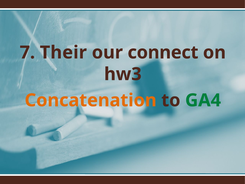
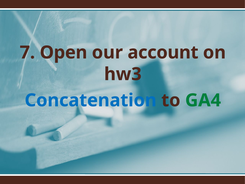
Their: Their -> Open
connect: connect -> account
Concatenation colour: orange -> blue
